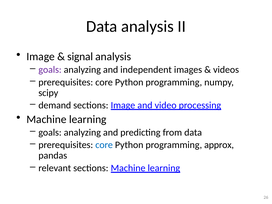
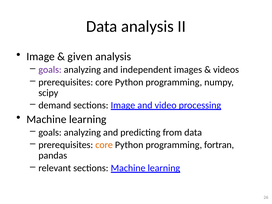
signal: signal -> given
core at (104, 145) colour: blue -> orange
approx: approx -> fortran
